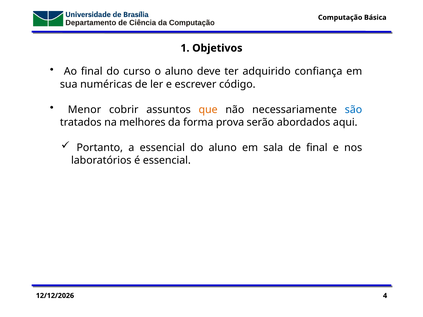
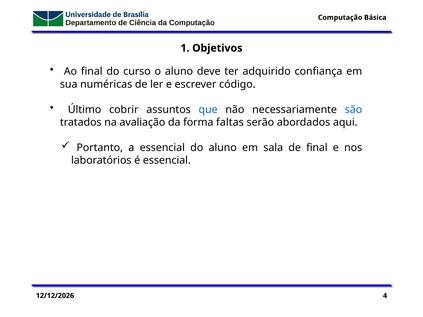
Menor: Menor -> Último
que colour: orange -> blue
melhores: melhores -> avaliação
prova: prova -> faltas
